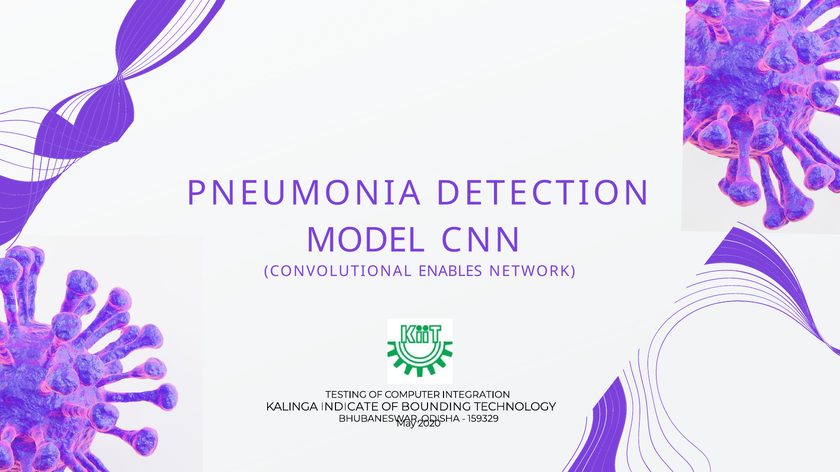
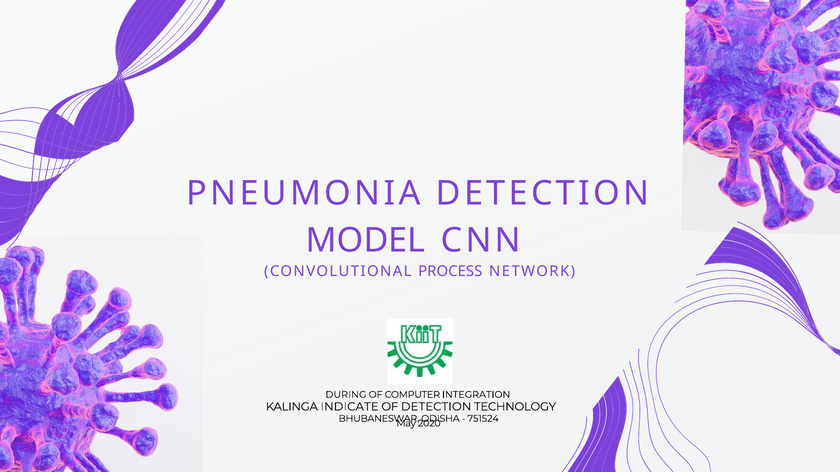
ENABLES: ENABLES -> PROCESS
TESTING: TESTING -> DURING
OF BOUNDING: BOUNDING -> DETECTION
159329: 159329 -> 751524
